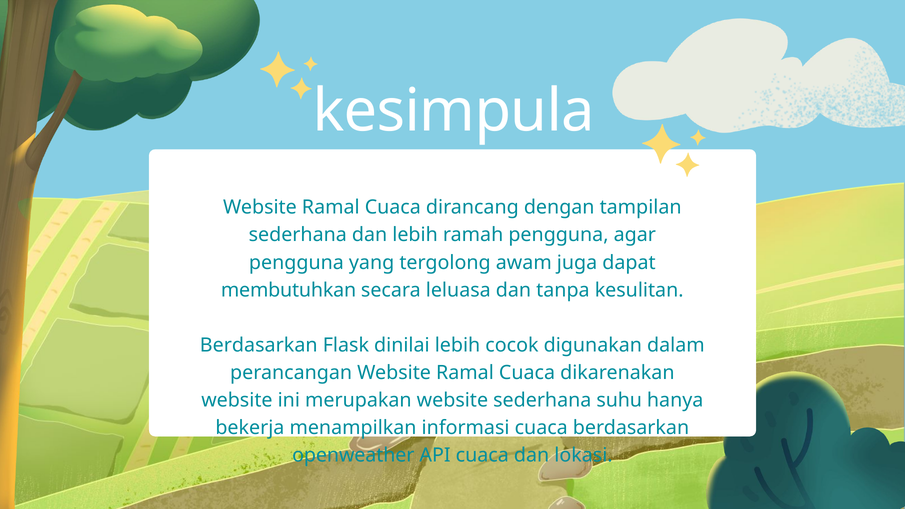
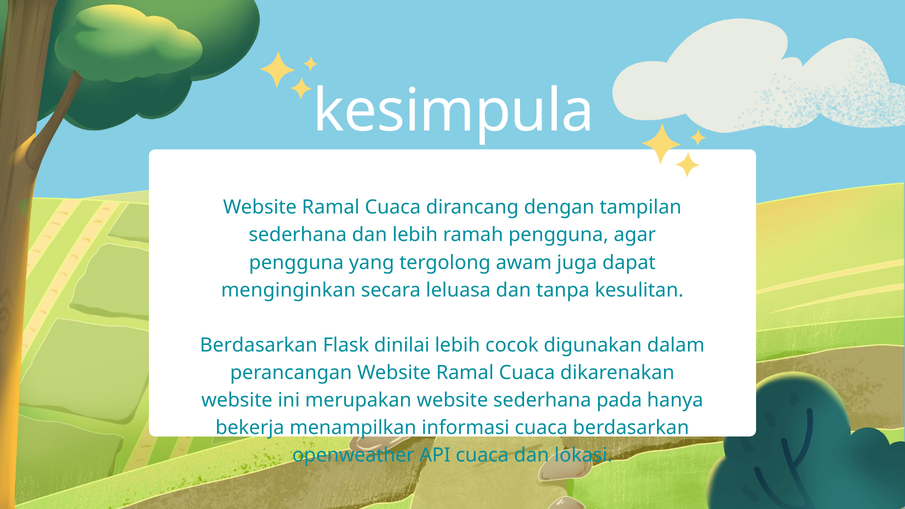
membutuhkan: membutuhkan -> menginginkan
suhu: suhu -> pada
